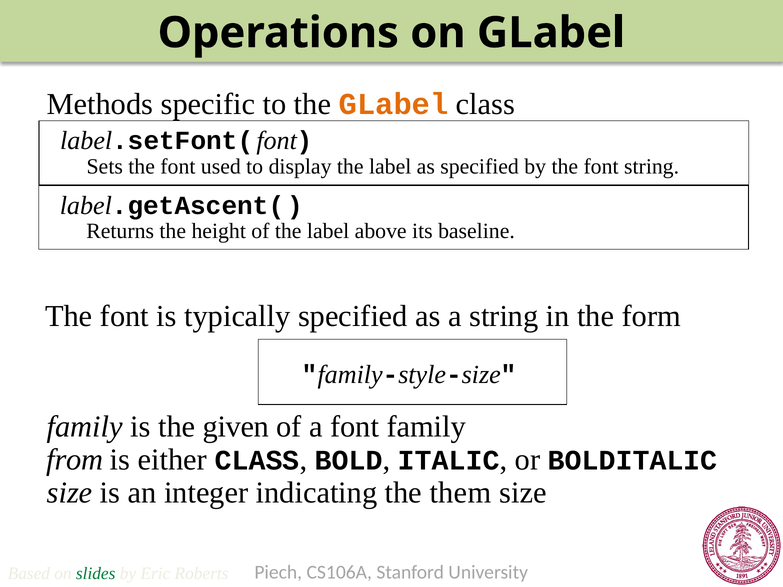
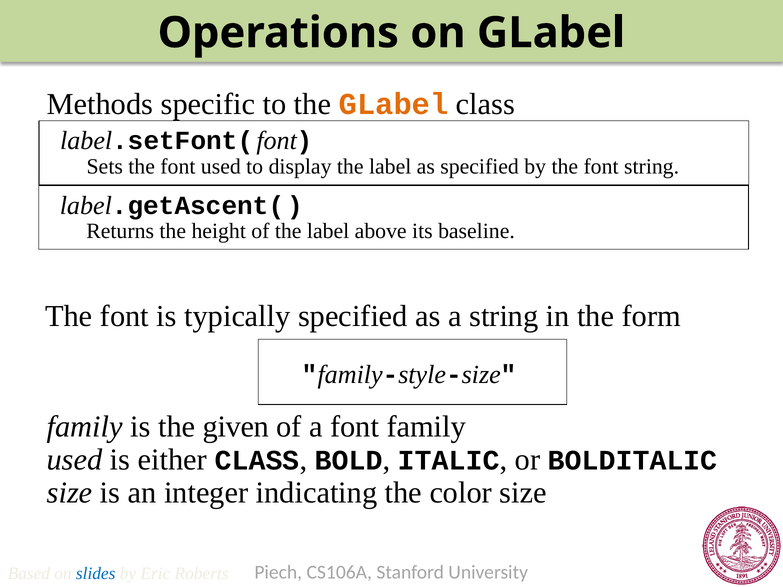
from at (75, 460): from -> used
them: them -> color
slides colour: green -> blue
